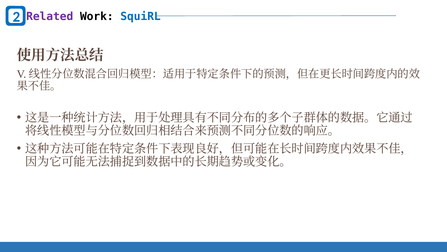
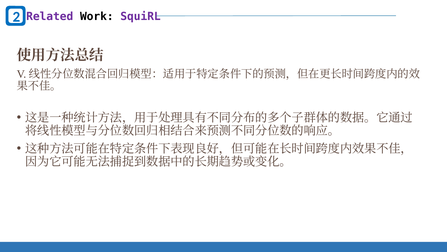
SquiRL colour: blue -> purple
